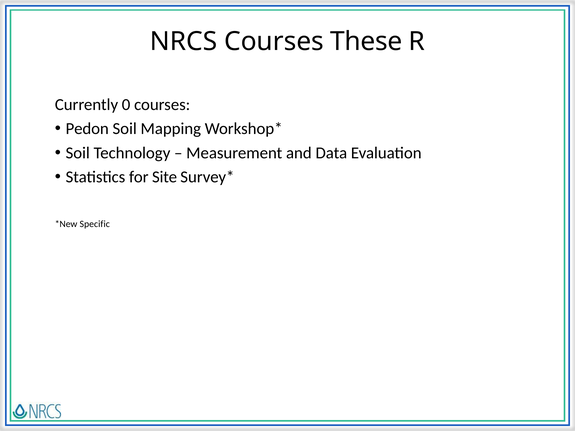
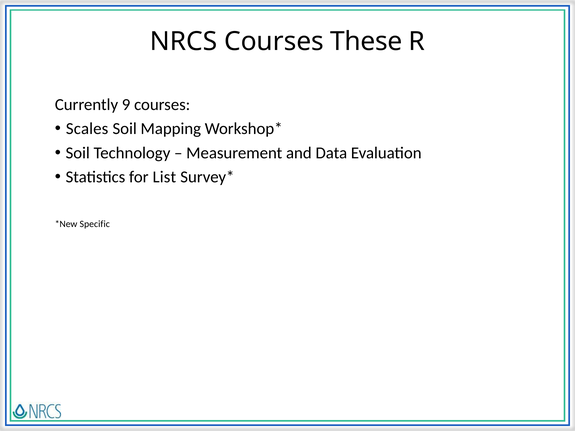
0: 0 -> 9
Pedon: Pedon -> Scales
Site: Site -> List
